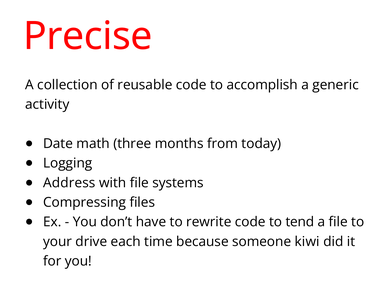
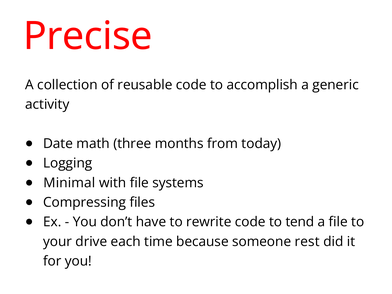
Address: Address -> Minimal
kiwi: kiwi -> rest
